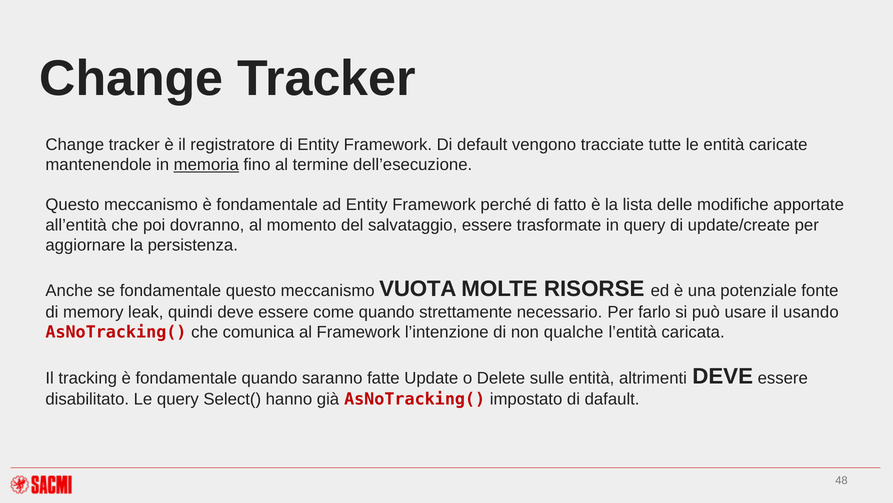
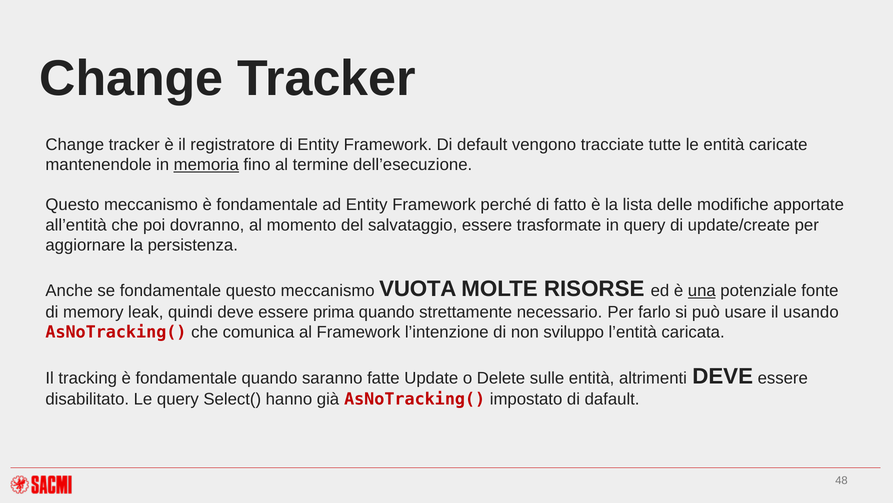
una underline: none -> present
come: come -> prima
qualche: qualche -> sviluppo
